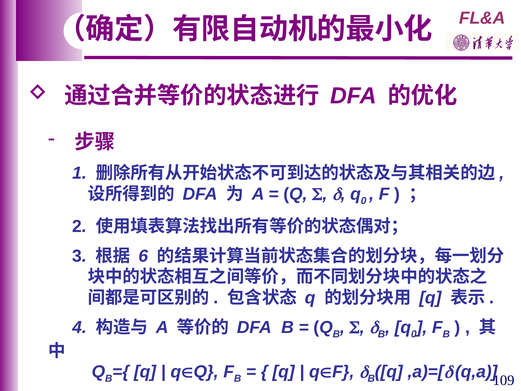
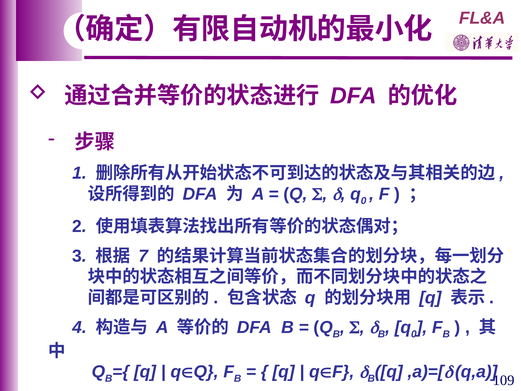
6: 6 -> 7
